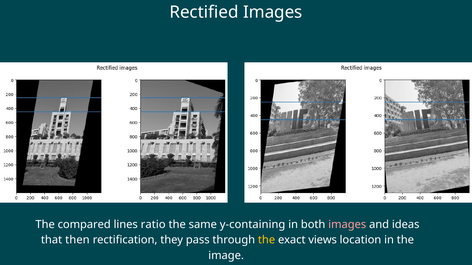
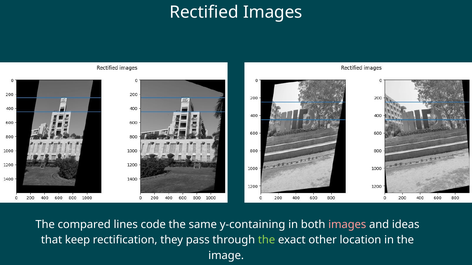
ratio: ratio -> code
then: then -> keep
the at (267, 240) colour: yellow -> light green
views: views -> other
